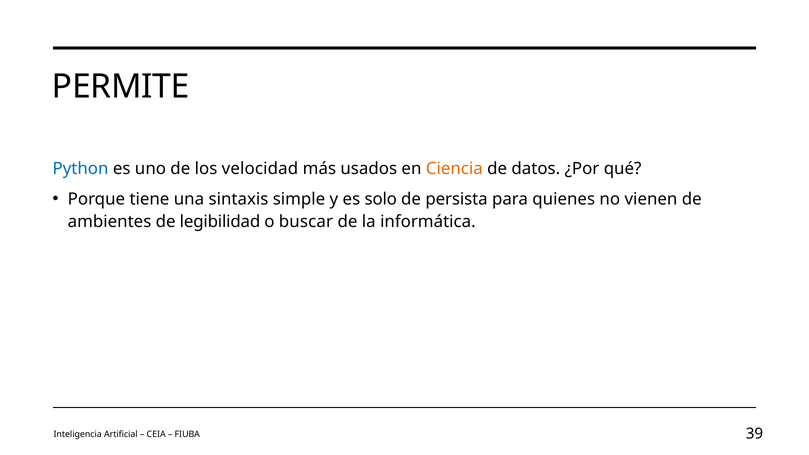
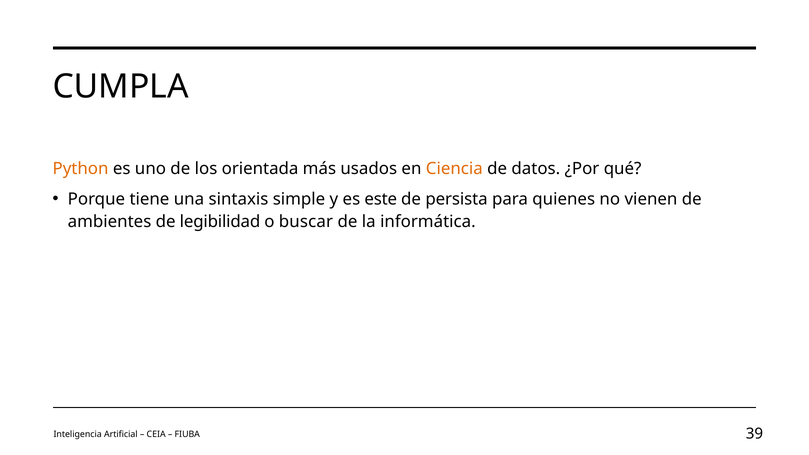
PERMITE: PERMITE -> CUMPLA
Python colour: blue -> orange
velocidad: velocidad -> orientada
solo: solo -> este
